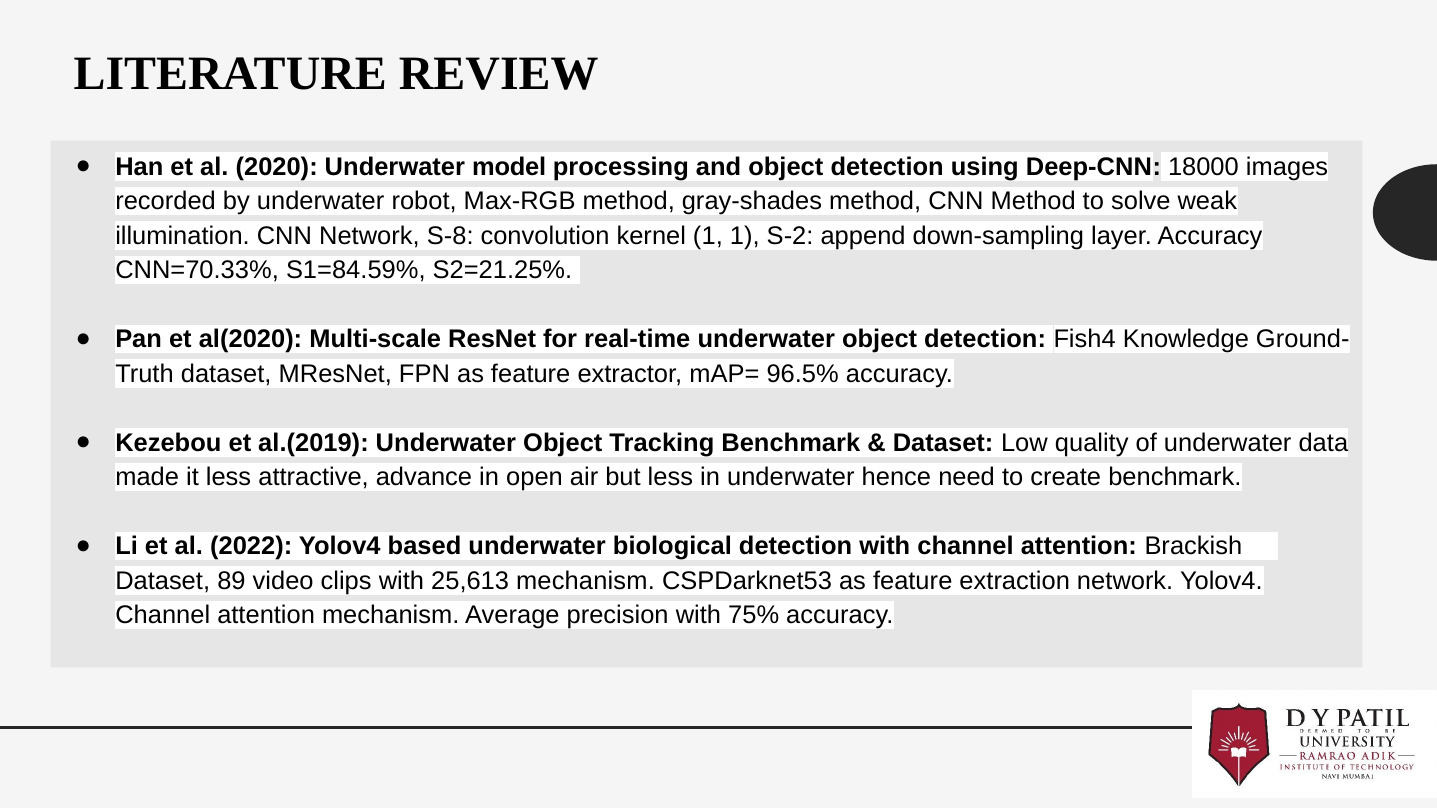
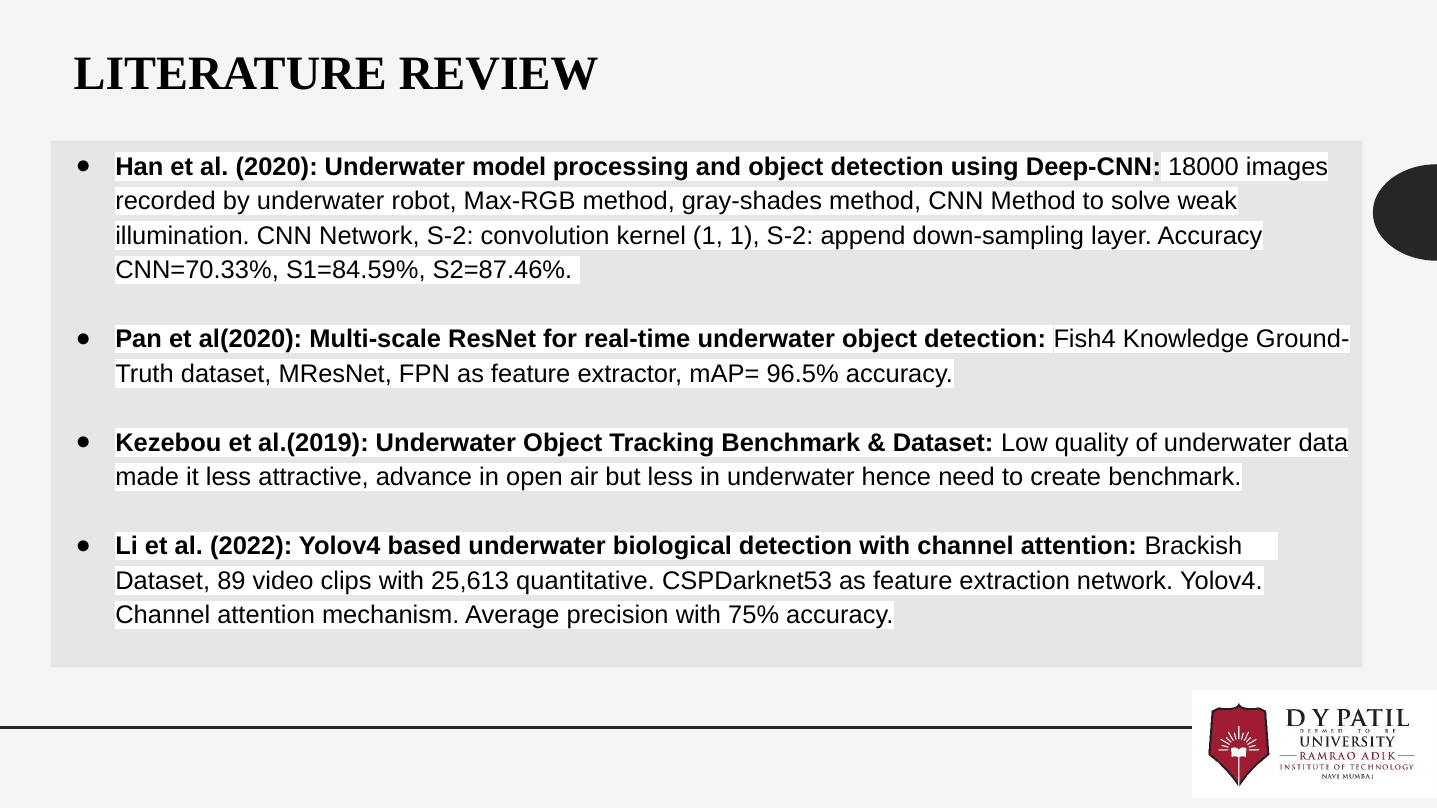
Network S-8: S-8 -> S-2
S2=21.25%: S2=21.25% -> S2=87.46%
25,613 mechanism: mechanism -> quantitative
